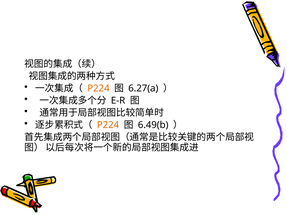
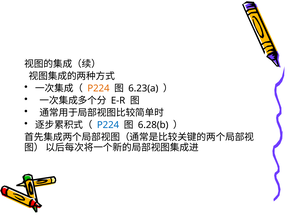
6.27(a: 6.27(a -> 6.23(a
P224 at (108, 125) colour: orange -> blue
6.49(b: 6.49(b -> 6.28(b
